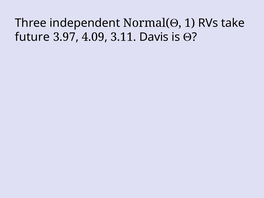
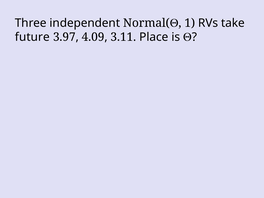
Davis: Davis -> Place
